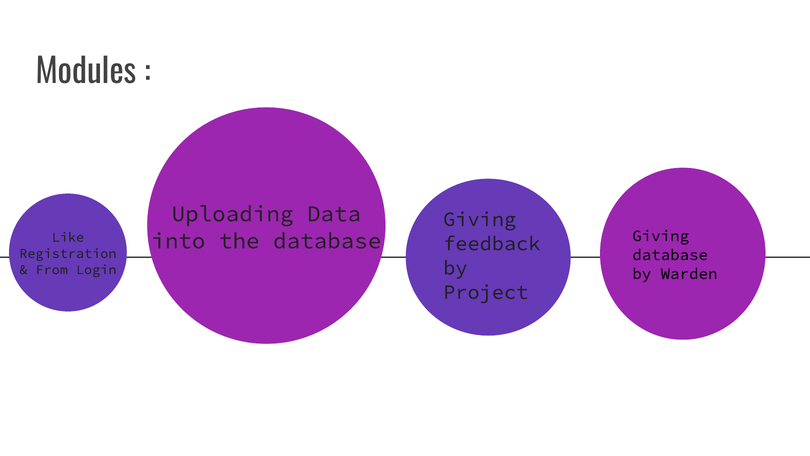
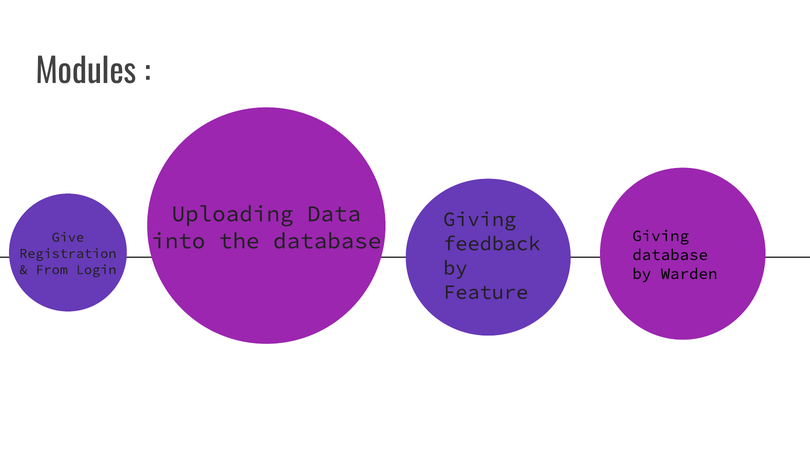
Like: Like -> Give
Project: Project -> Feature
